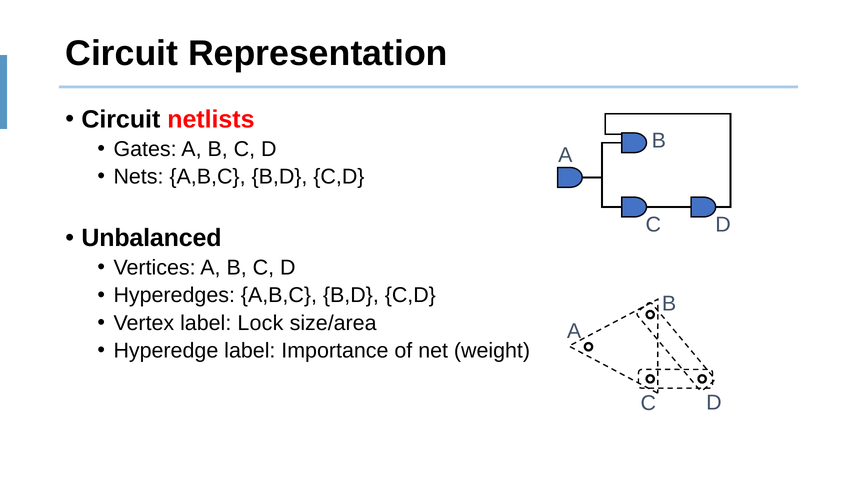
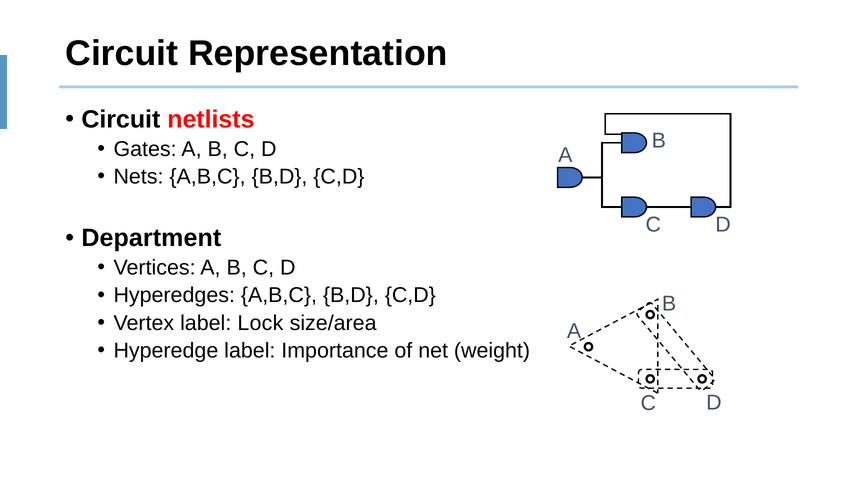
Unbalanced: Unbalanced -> Department
